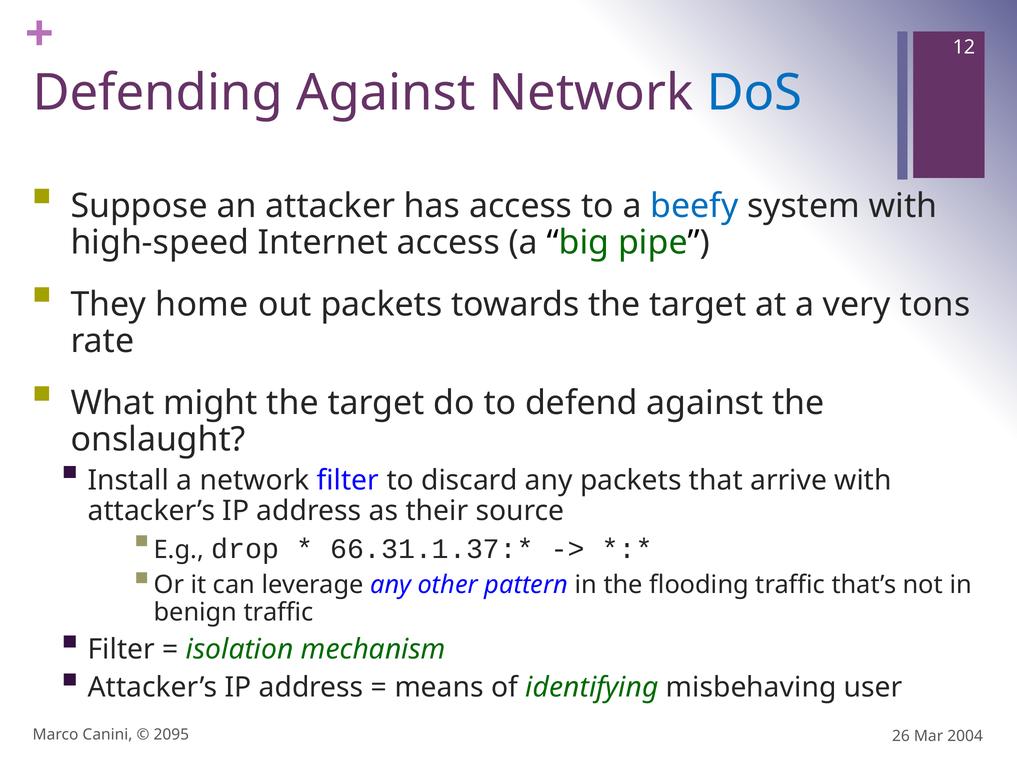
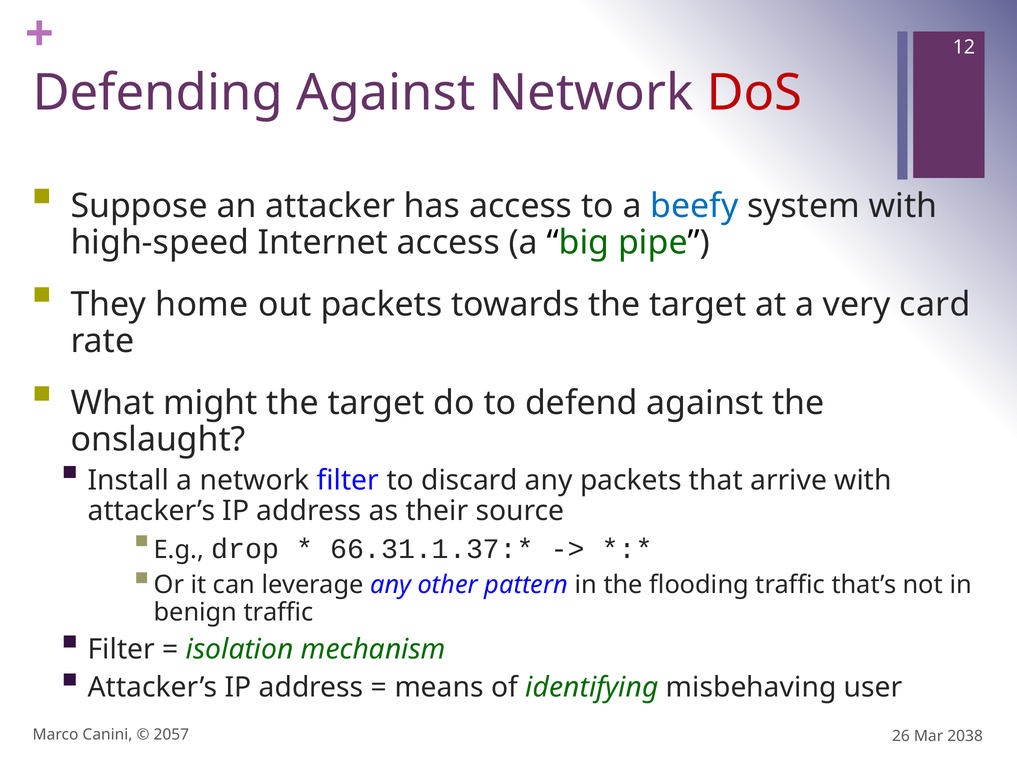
DoS colour: blue -> red
tons: tons -> card
2095: 2095 -> 2057
2004: 2004 -> 2038
